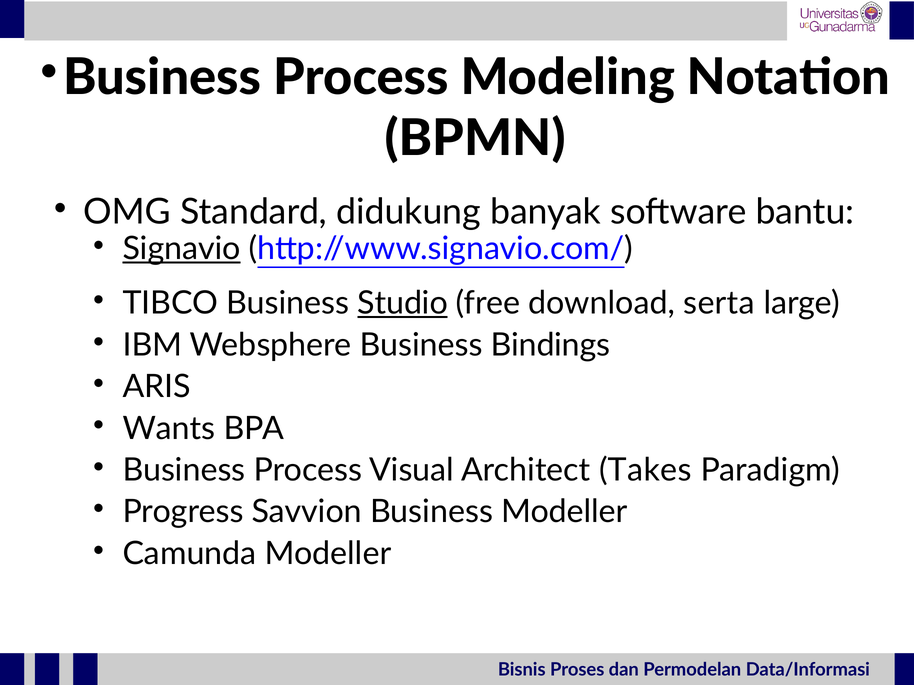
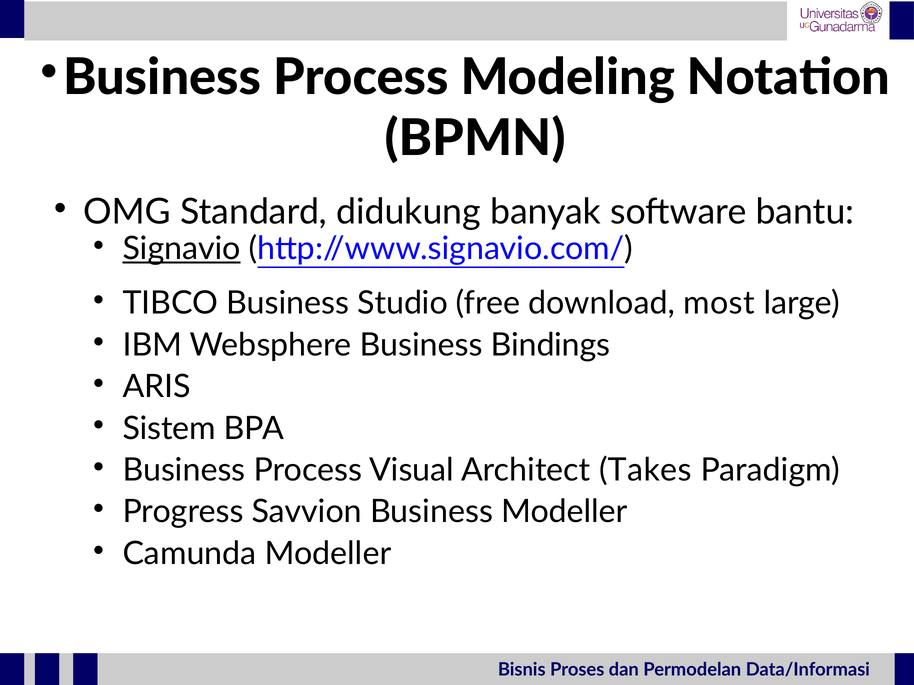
Studio underline: present -> none
serta: serta -> most
Wants: Wants -> Sistem
